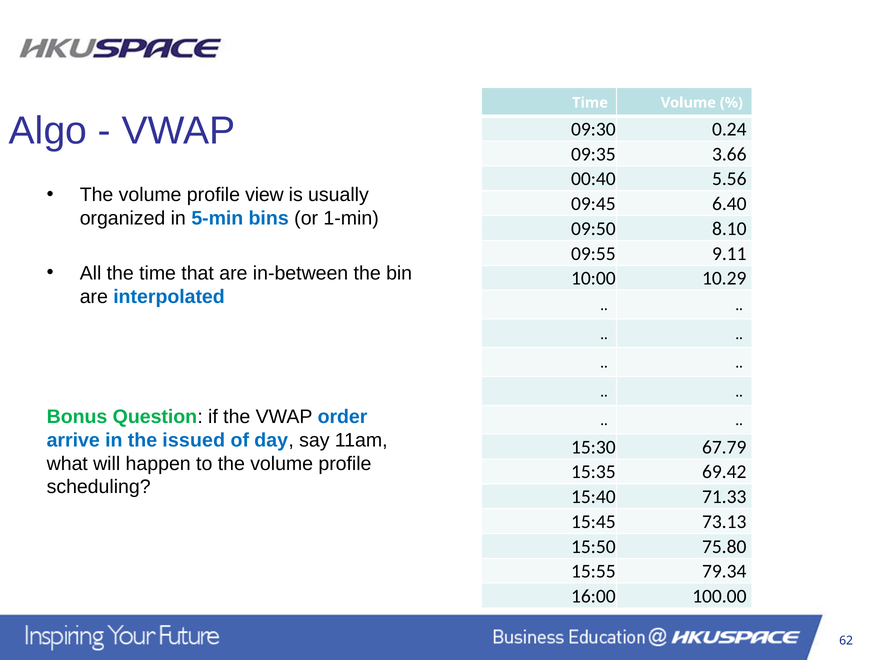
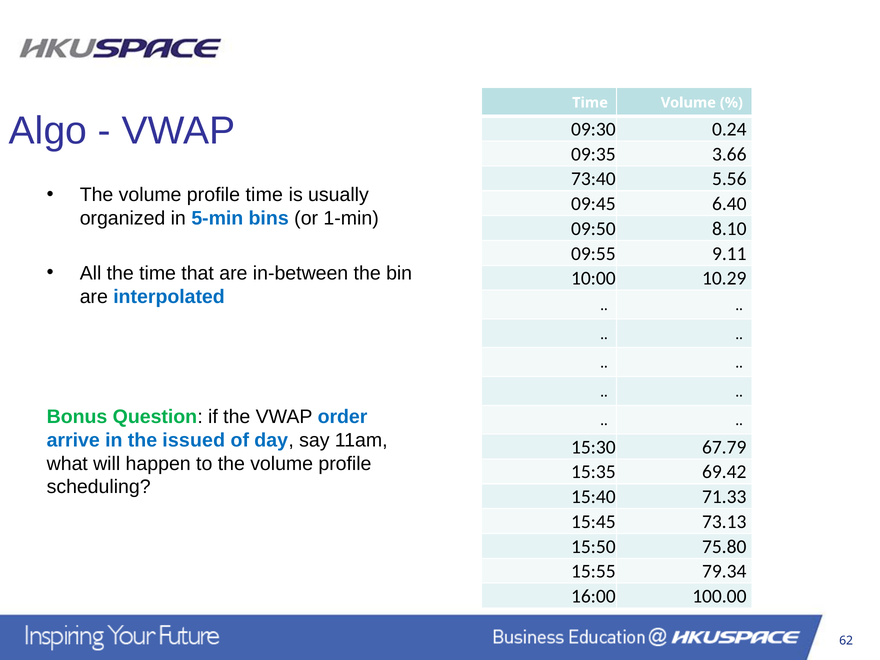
00:40: 00:40 -> 73:40
profile view: view -> time
